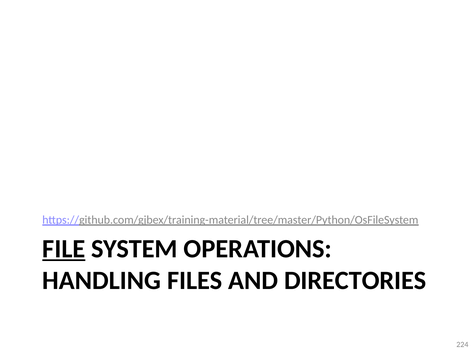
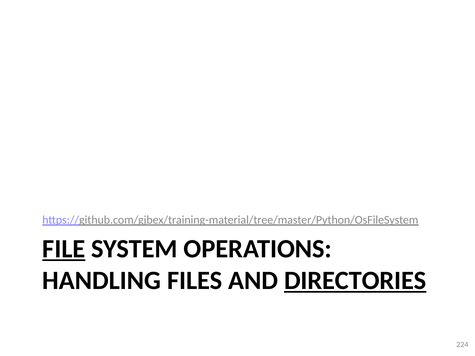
DIRECTORIES underline: none -> present
